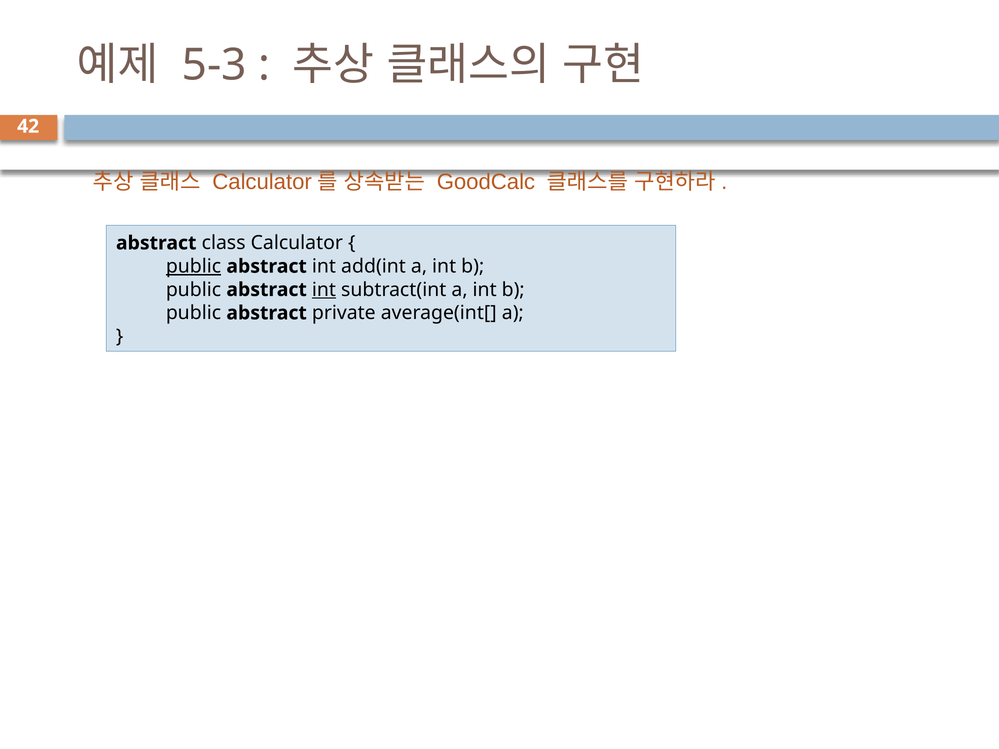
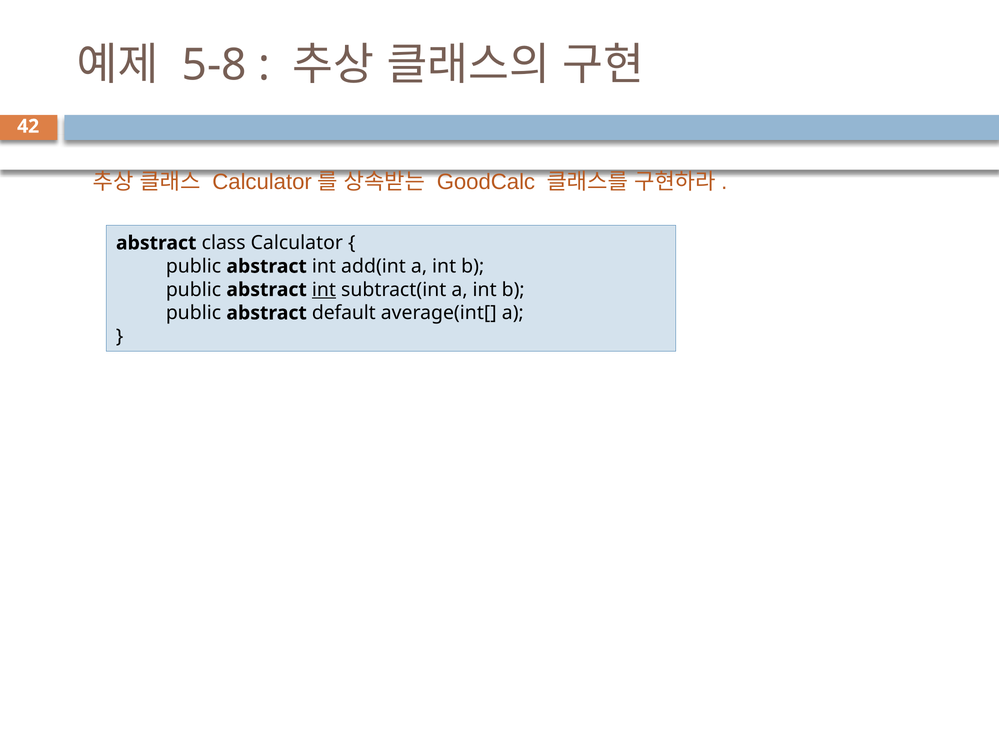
5-3: 5-3 -> 5-8
public at (194, 266) underline: present -> none
private: private -> default
